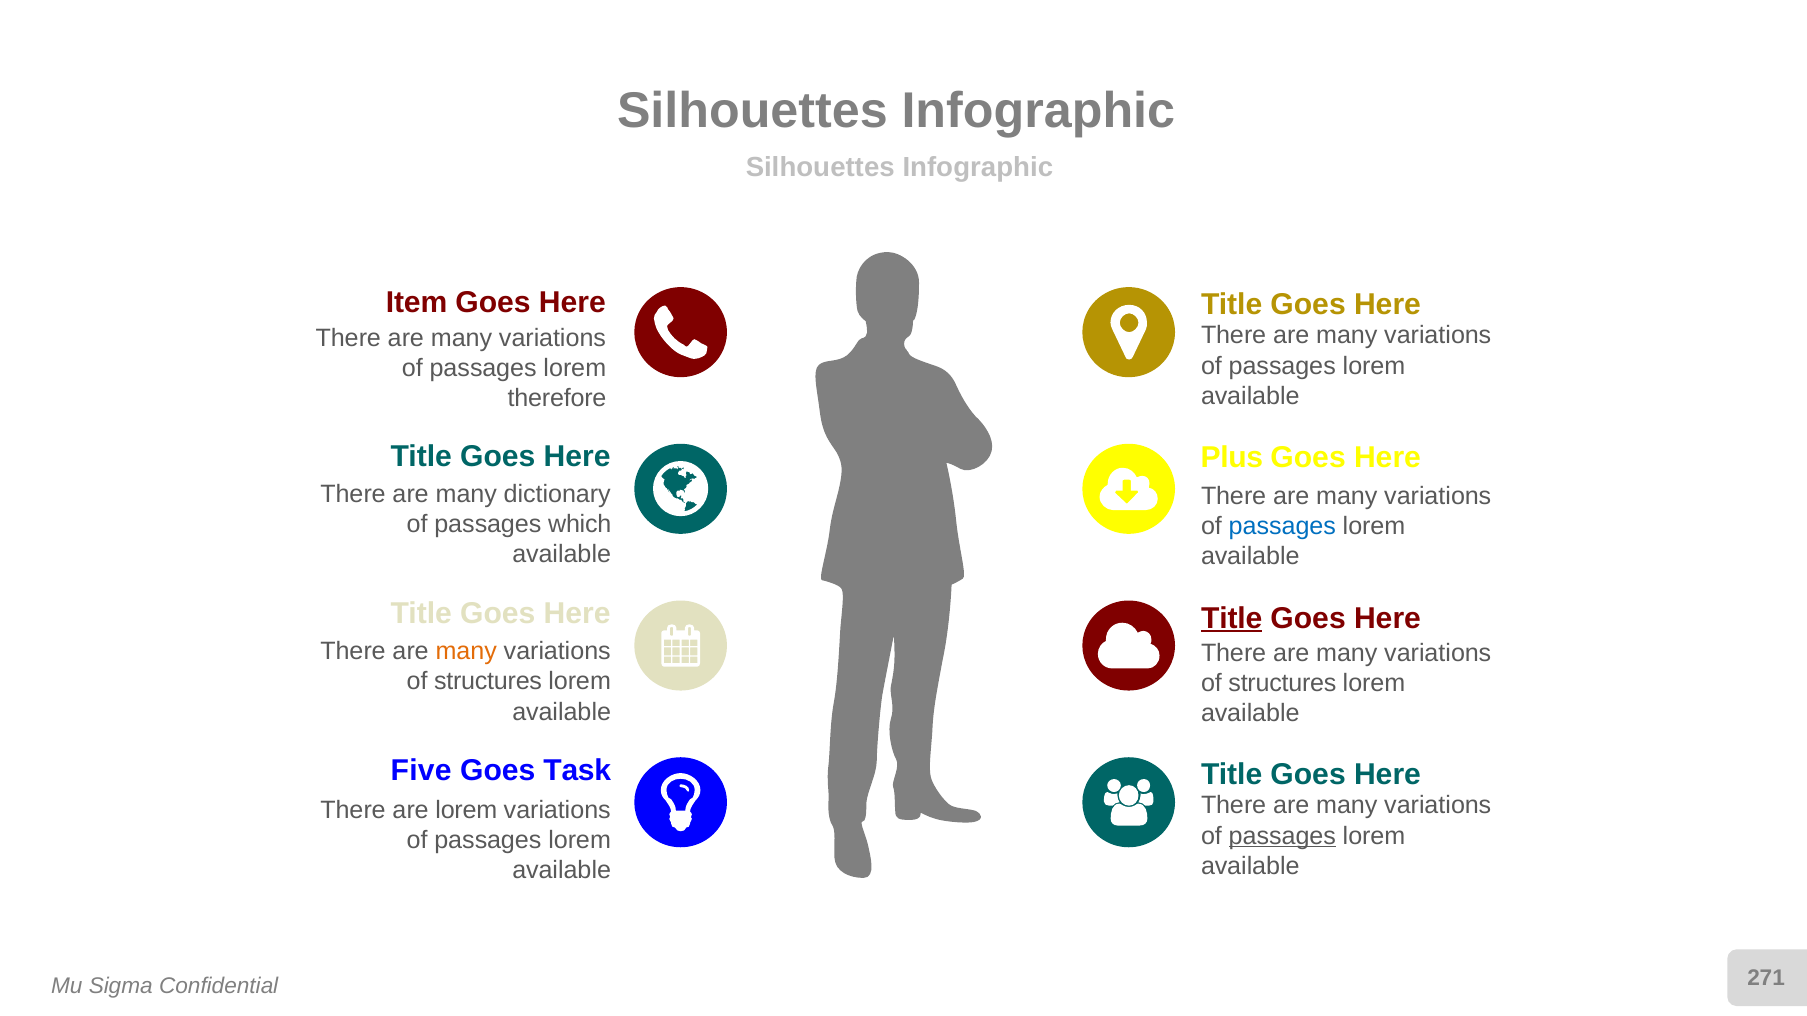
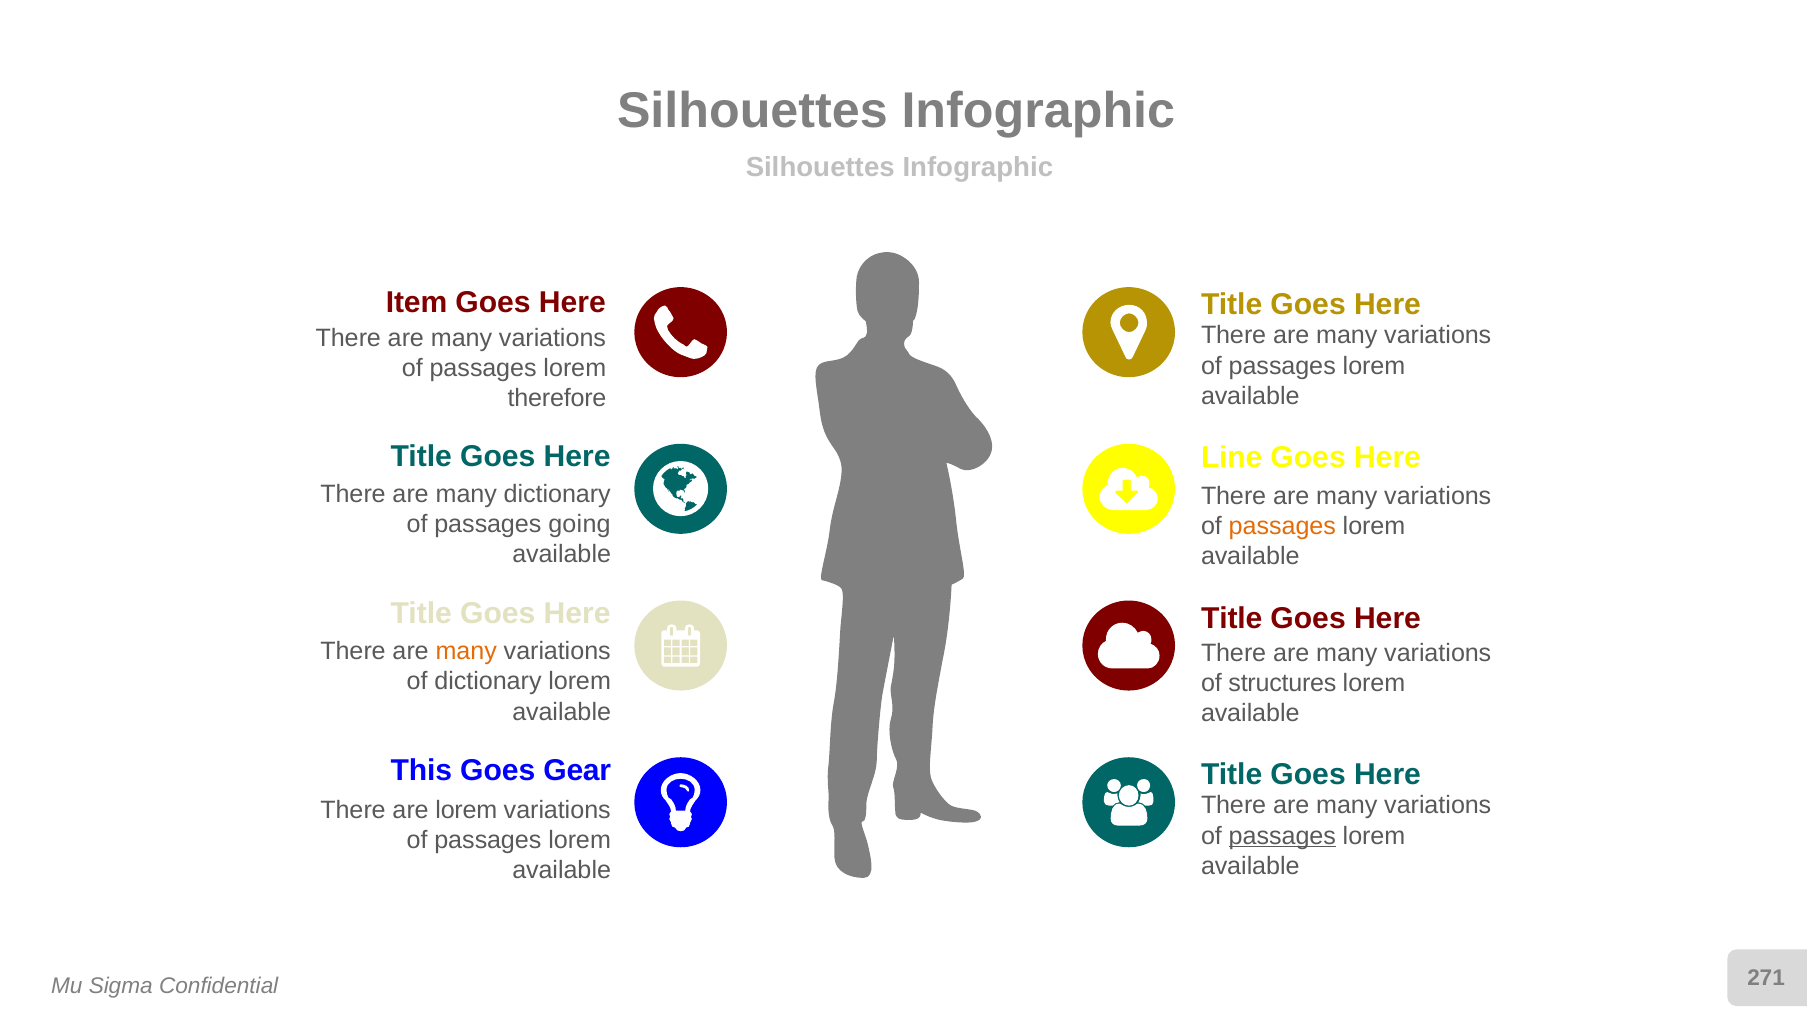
Plus: Plus -> Line
which: which -> going
passages at (1282, 526) colour: blue -> orange
Title at (1232, 618) underline: present -> none
structures at (488, 682): structures -> dictionary
Five: Five -> This
Task: Task -> Gear
